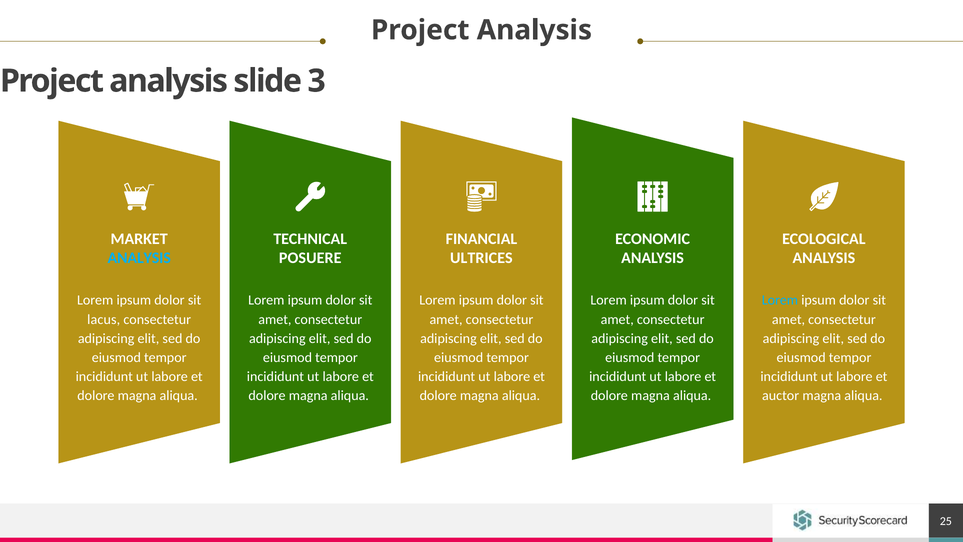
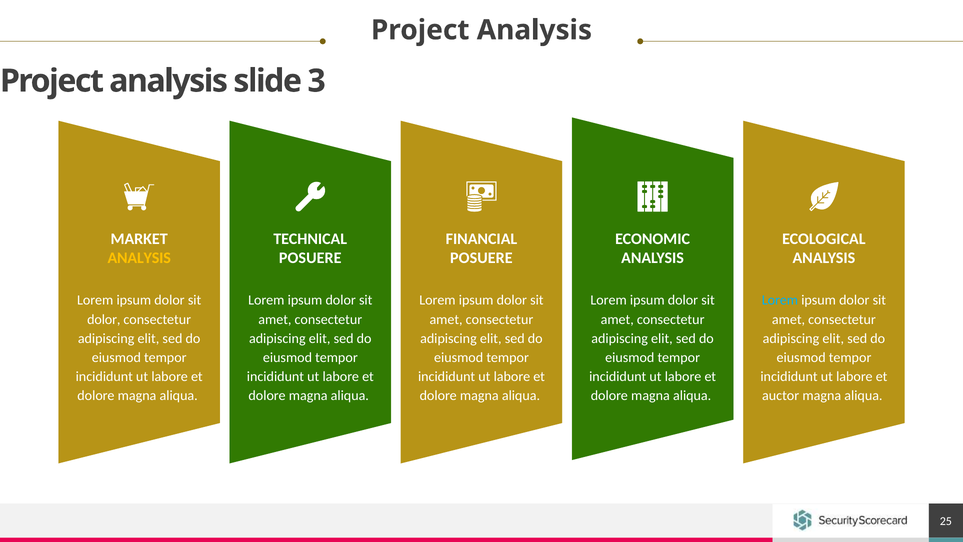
ANALYSIS at (139, 258) colour: light blue -> yellow
ULTRICES at (481, 258): ULTRICES -> POSUERE
lacus at (104, 319): lacus -> dolor
